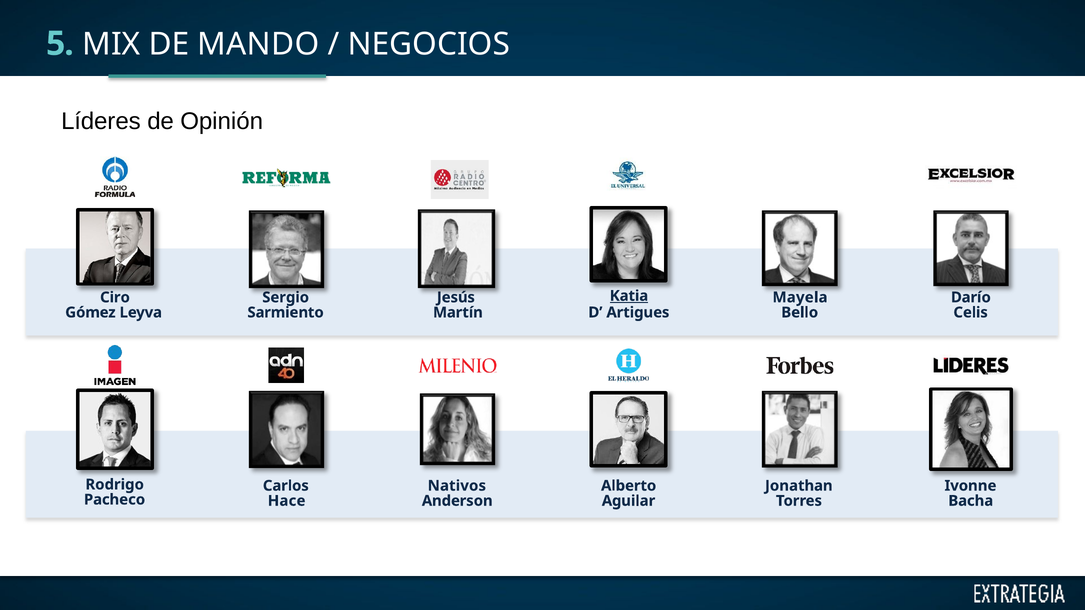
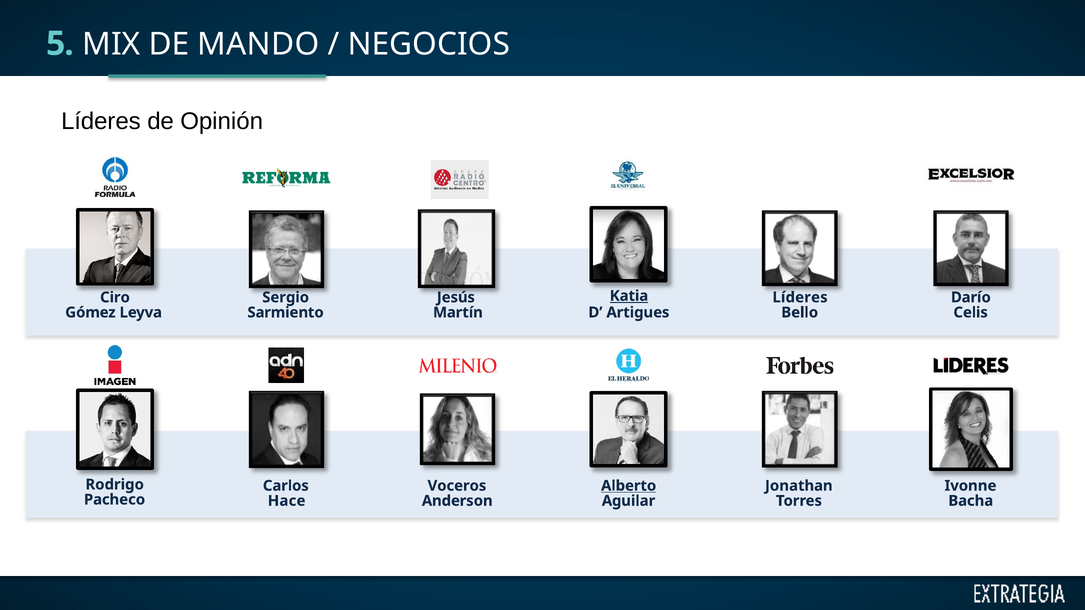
Mayela at (800, 298): Mayela -> Líderes
Nativos: Nativos -> Voceros
Alberto underline: none -> present
